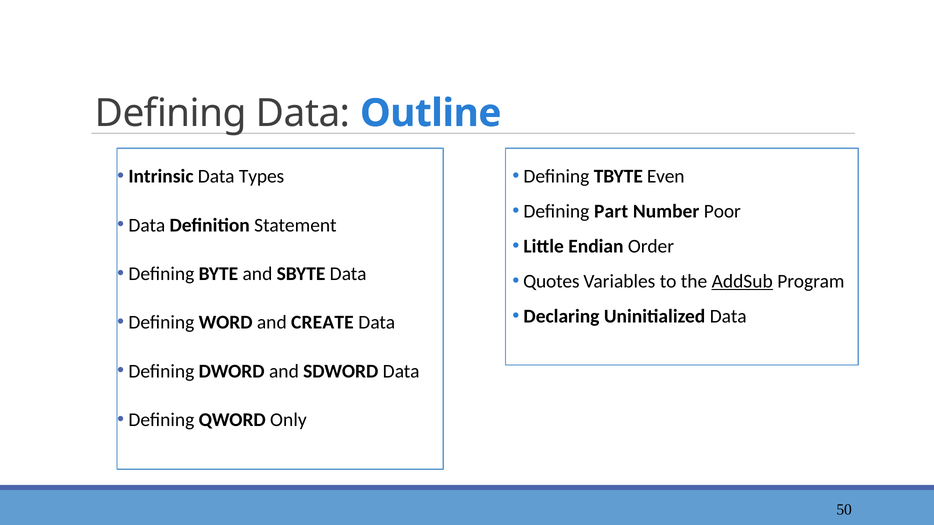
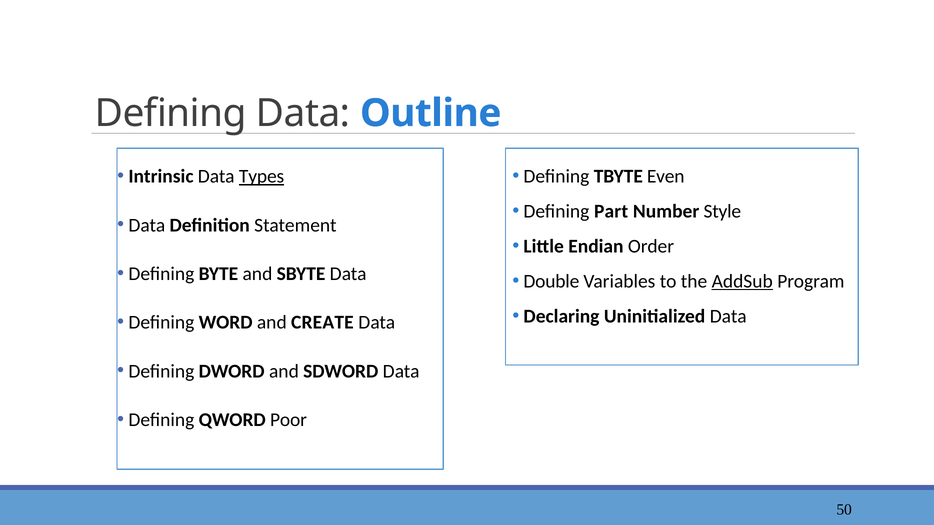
Types underline: none -> present
Poor: Poor -> Style
Quotes: Quotes -> Double
Only: Only -> Poor
